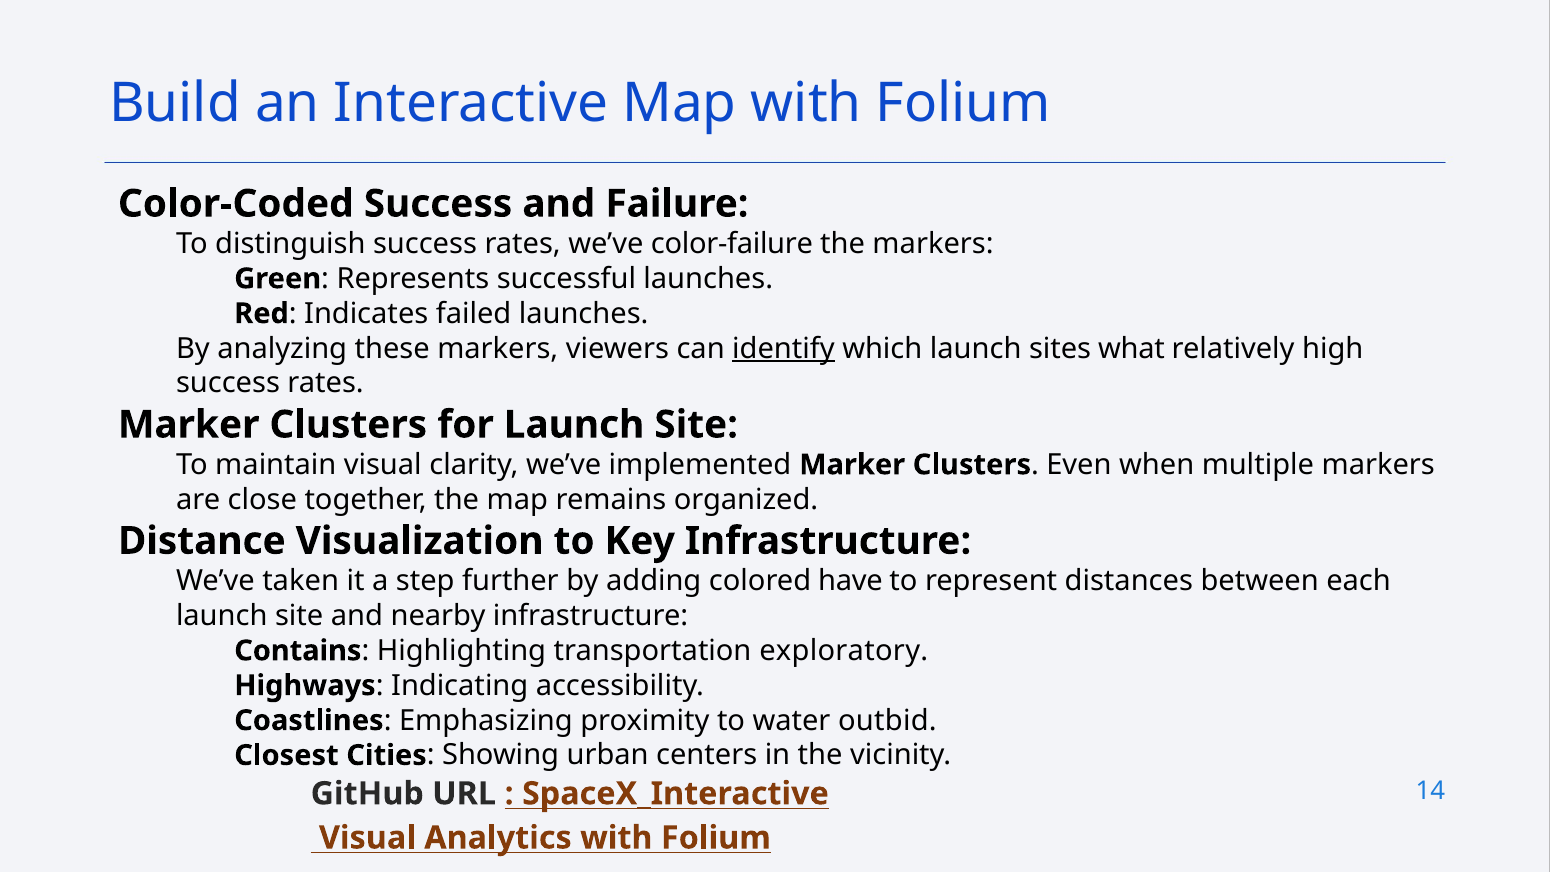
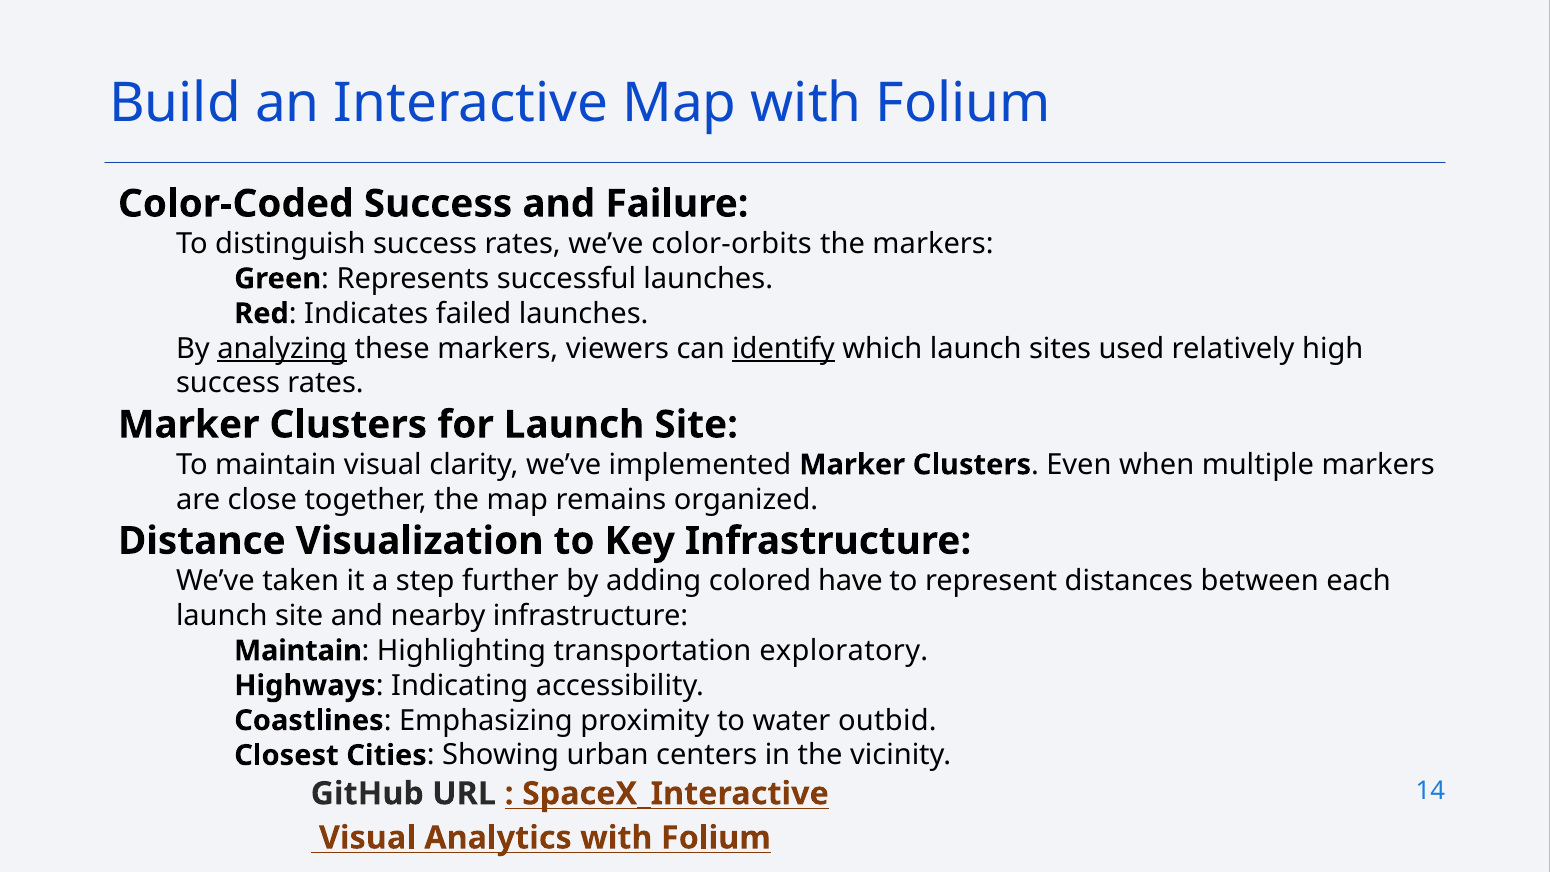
color-failure: color-failure -> color-orbits
analyzing underline: none -> present
what: what -> used
Contains at (298, 651): Contains -> Maintain
